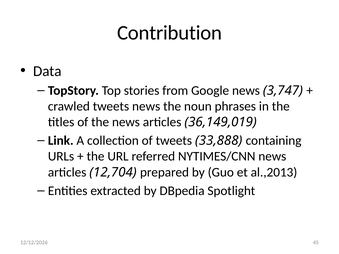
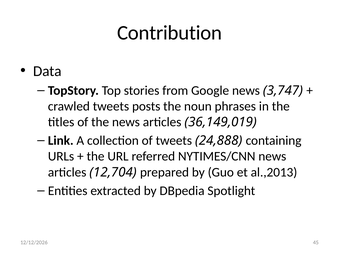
tweets news: news -> posts
33,888: 33,888 -> 24,888
